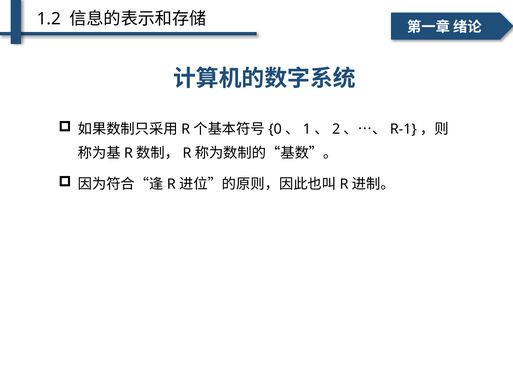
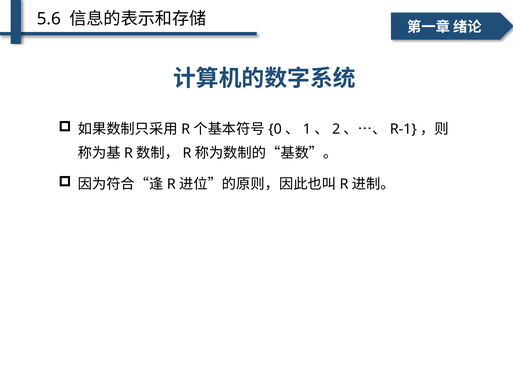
1.2: 1.2 -> 5.6
